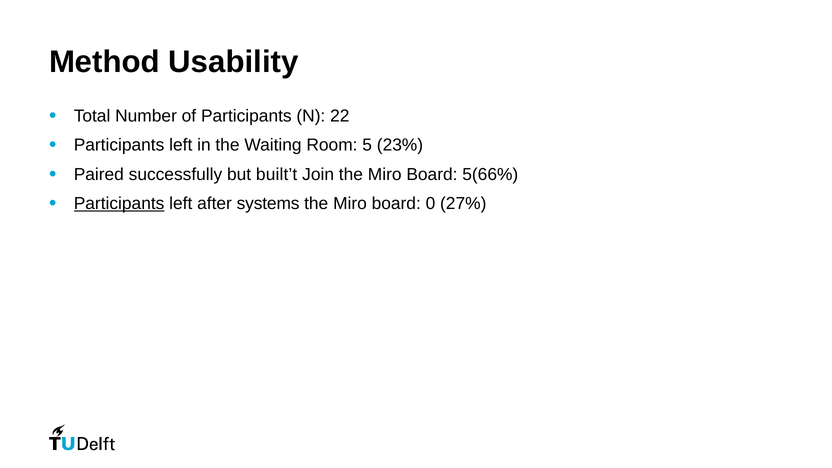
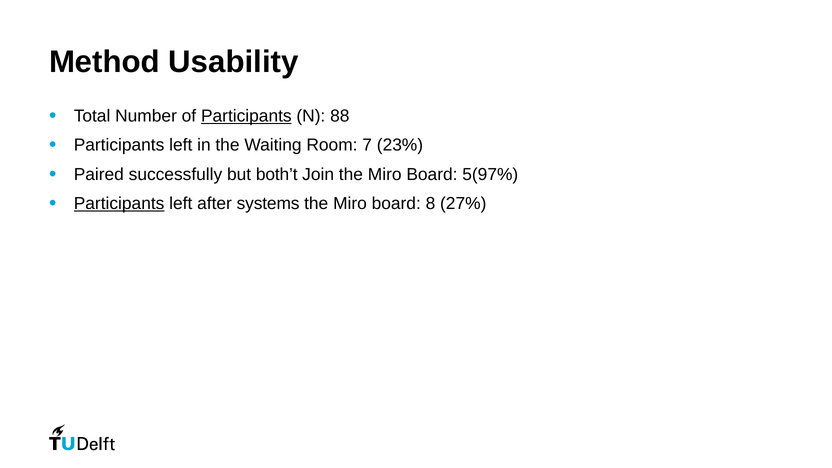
Participants at (246, 116) underline: none -> present
22: 22 -> 88
5: 5 -> 7
built’t: built’t -> both’t
5(66%: 5(66% -> 5(97%
0: 0 -> 8
